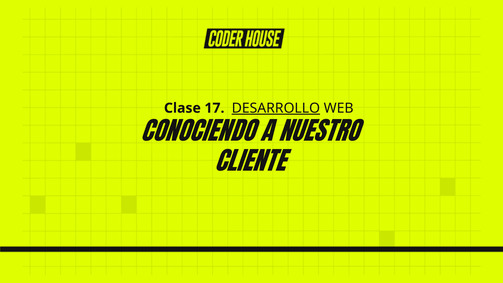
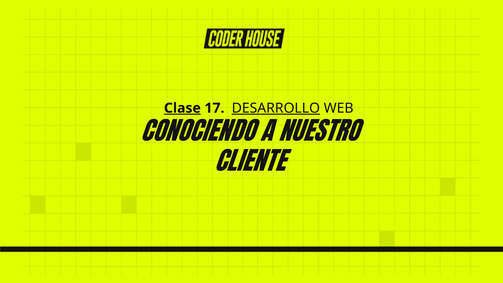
Clase underline: none -> present
